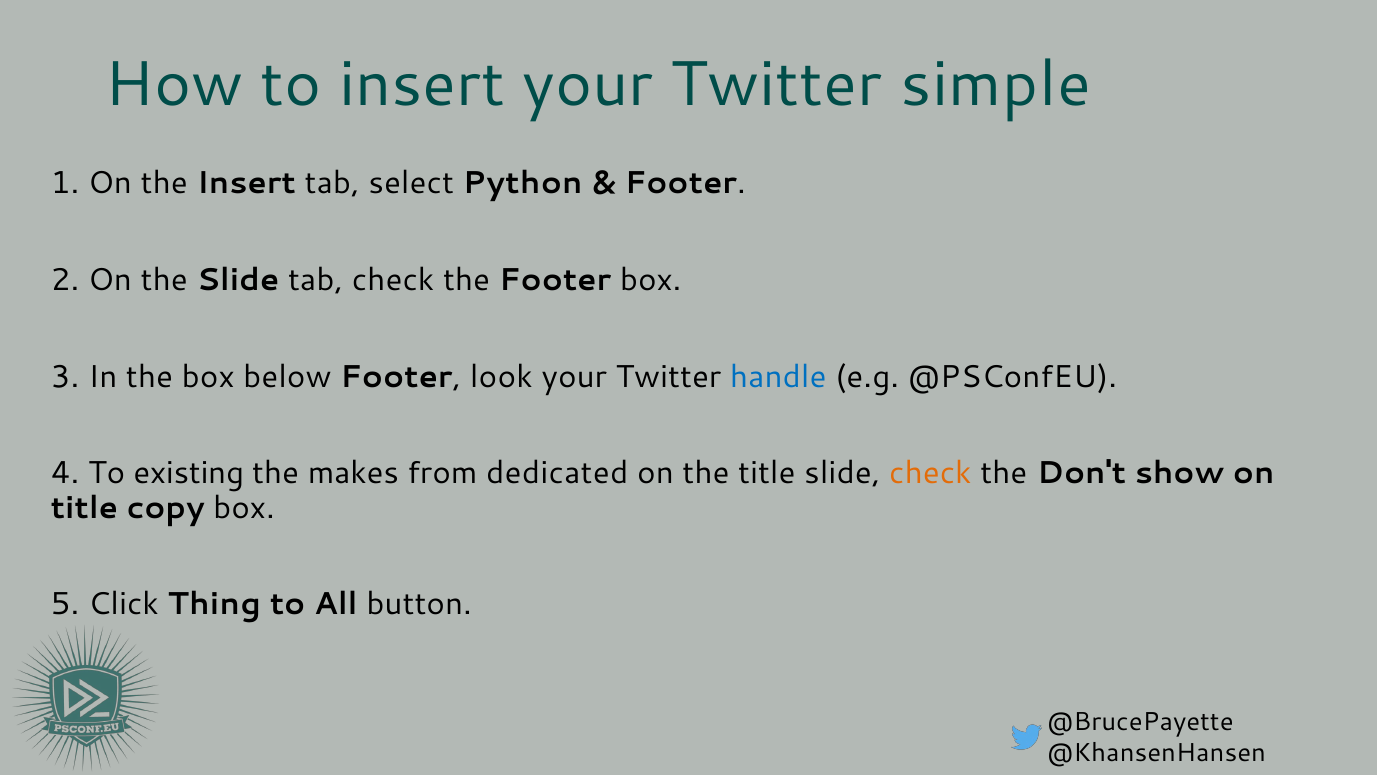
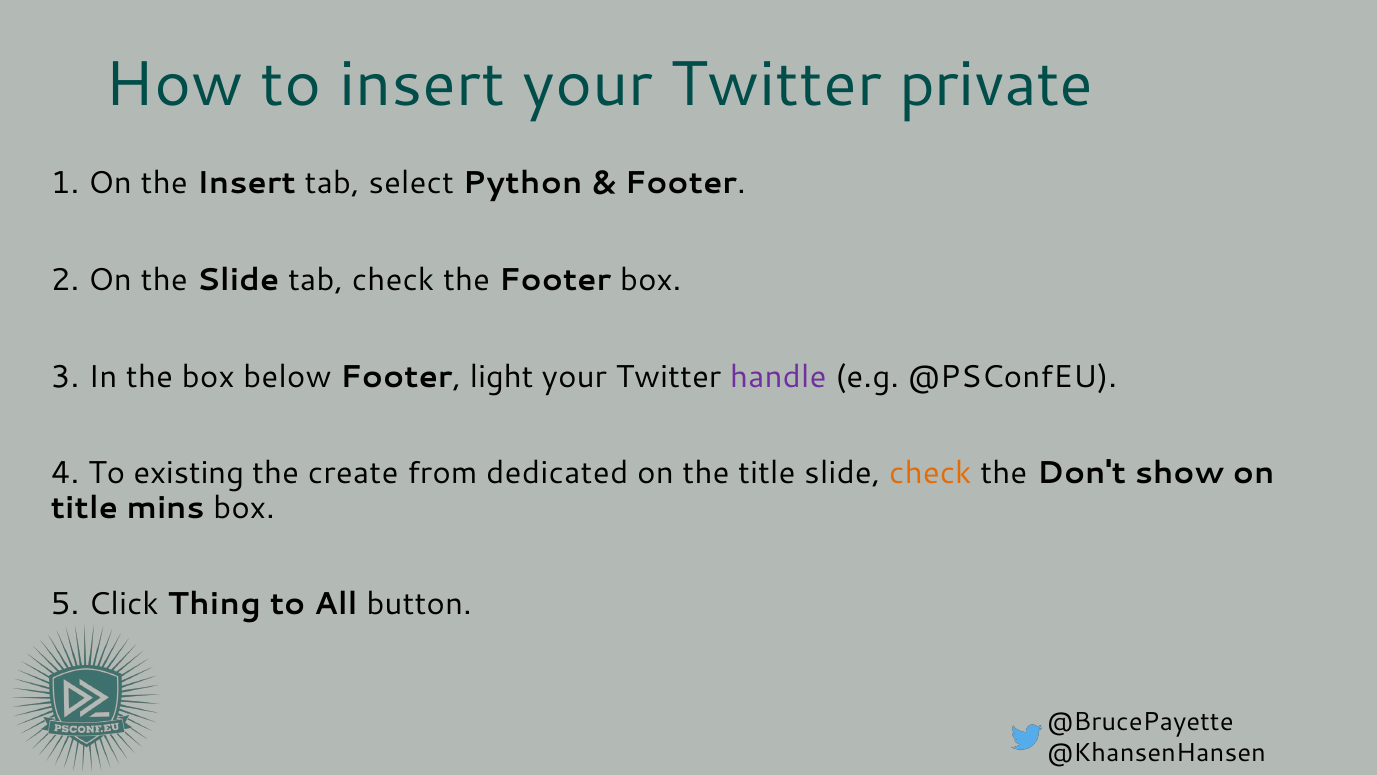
simple: simple -> private
look: look -> light
handle colour: blue -> purple
makes: makes -> create
copy: copy -> mins
